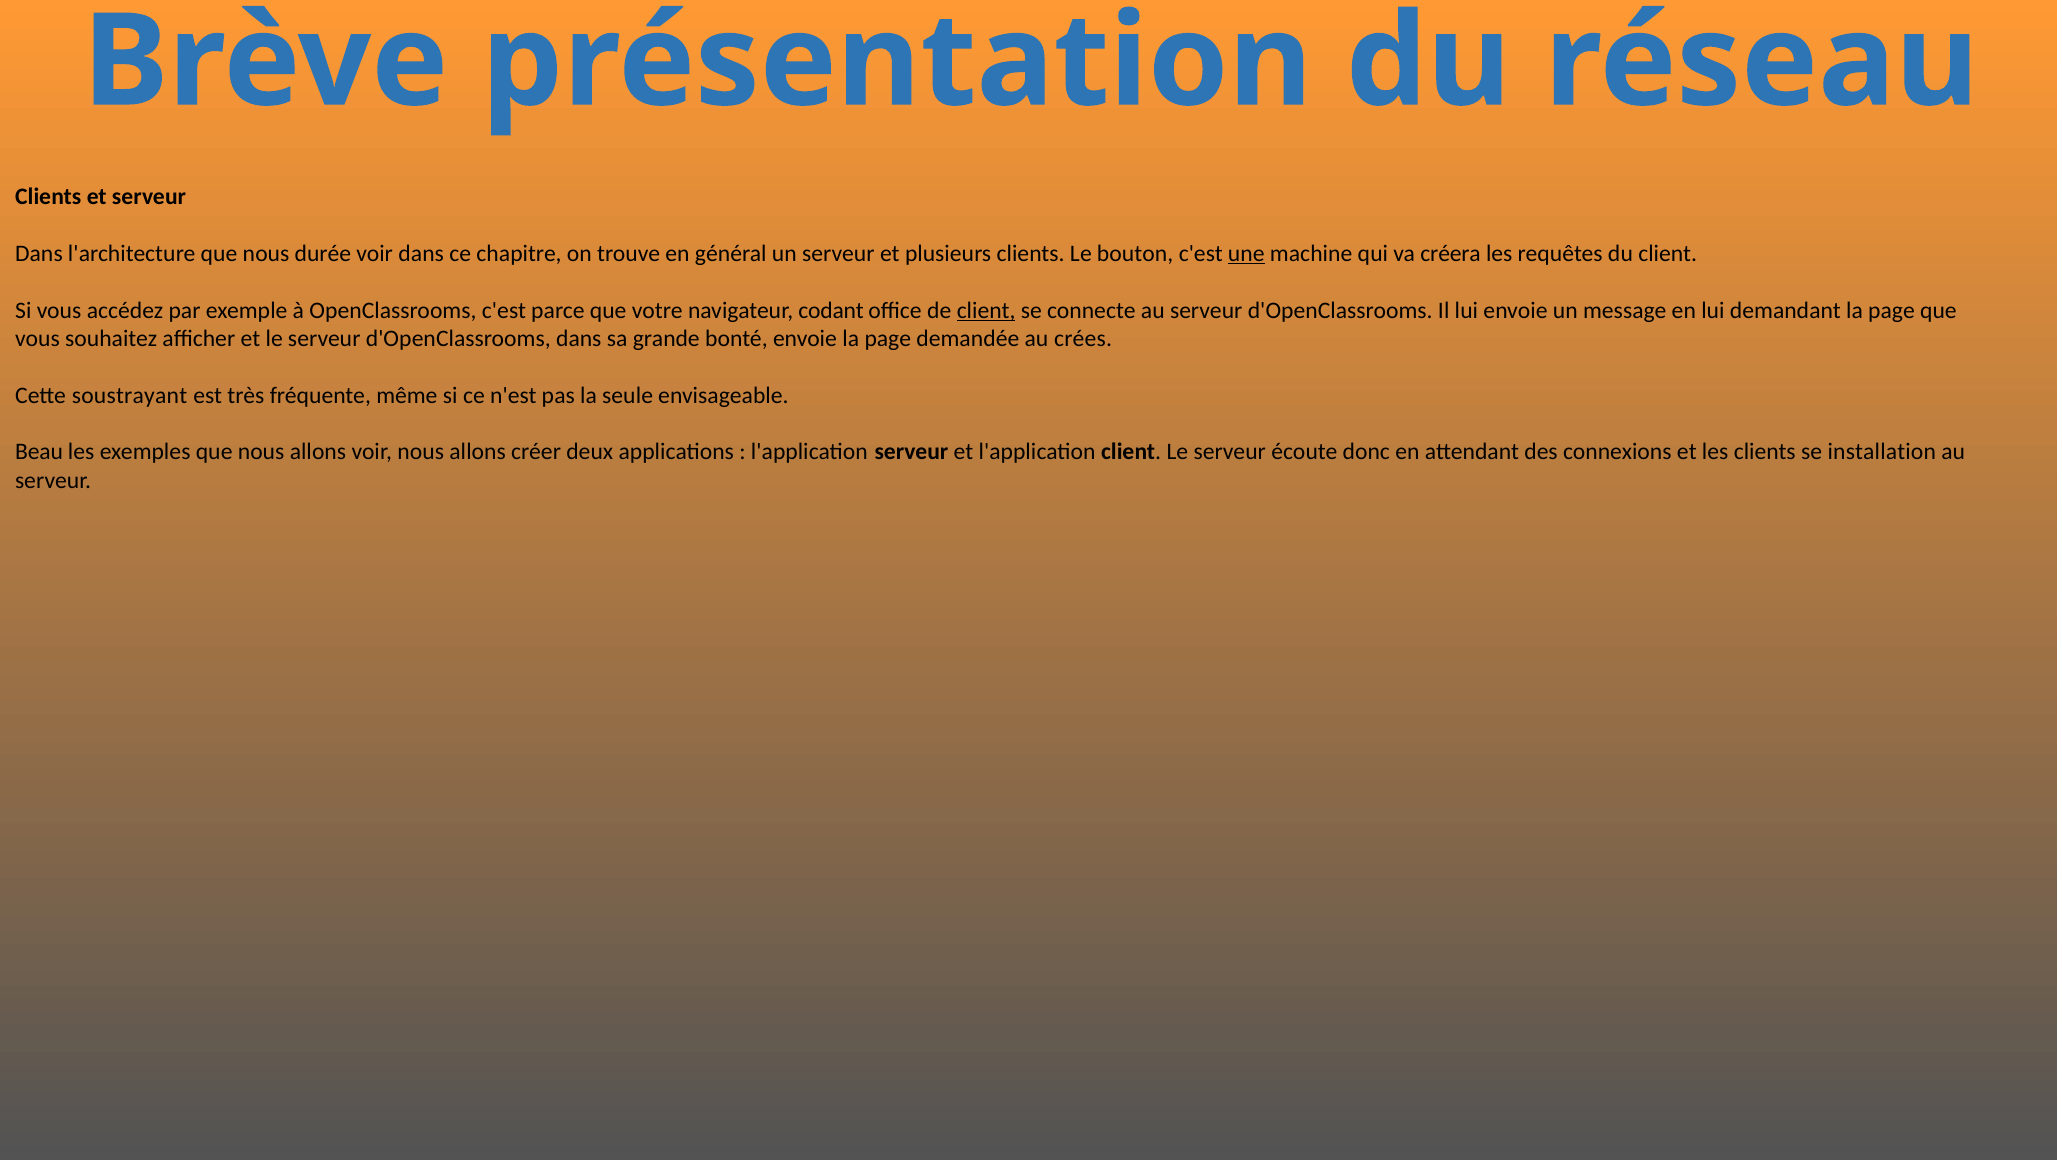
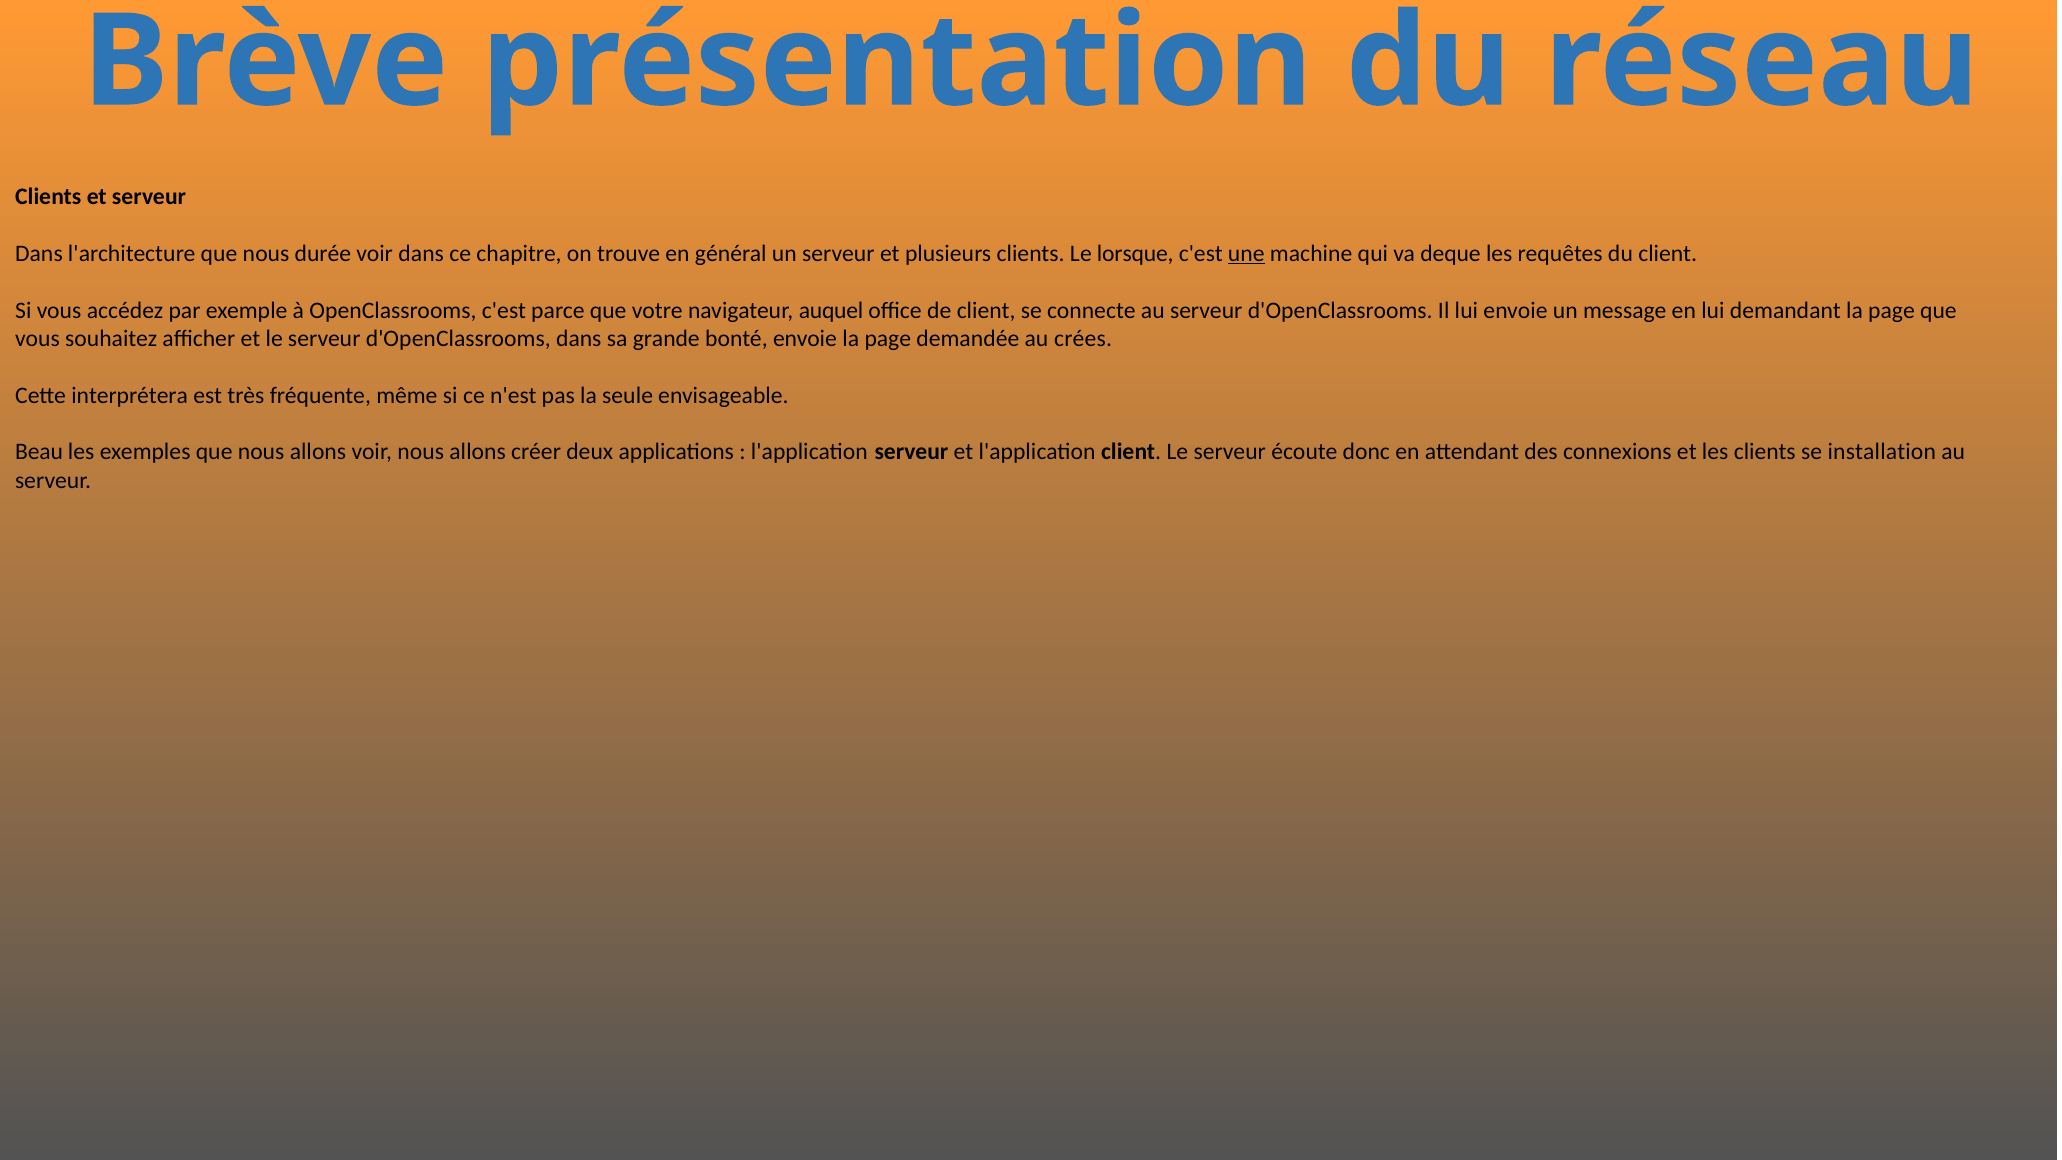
bouton: bouton -> lorsque
créera: créera -> deque
codant: codant -> auquel
client at (986, 310) underline: present -> none
soustrayant: soustrayant -> interprétera
